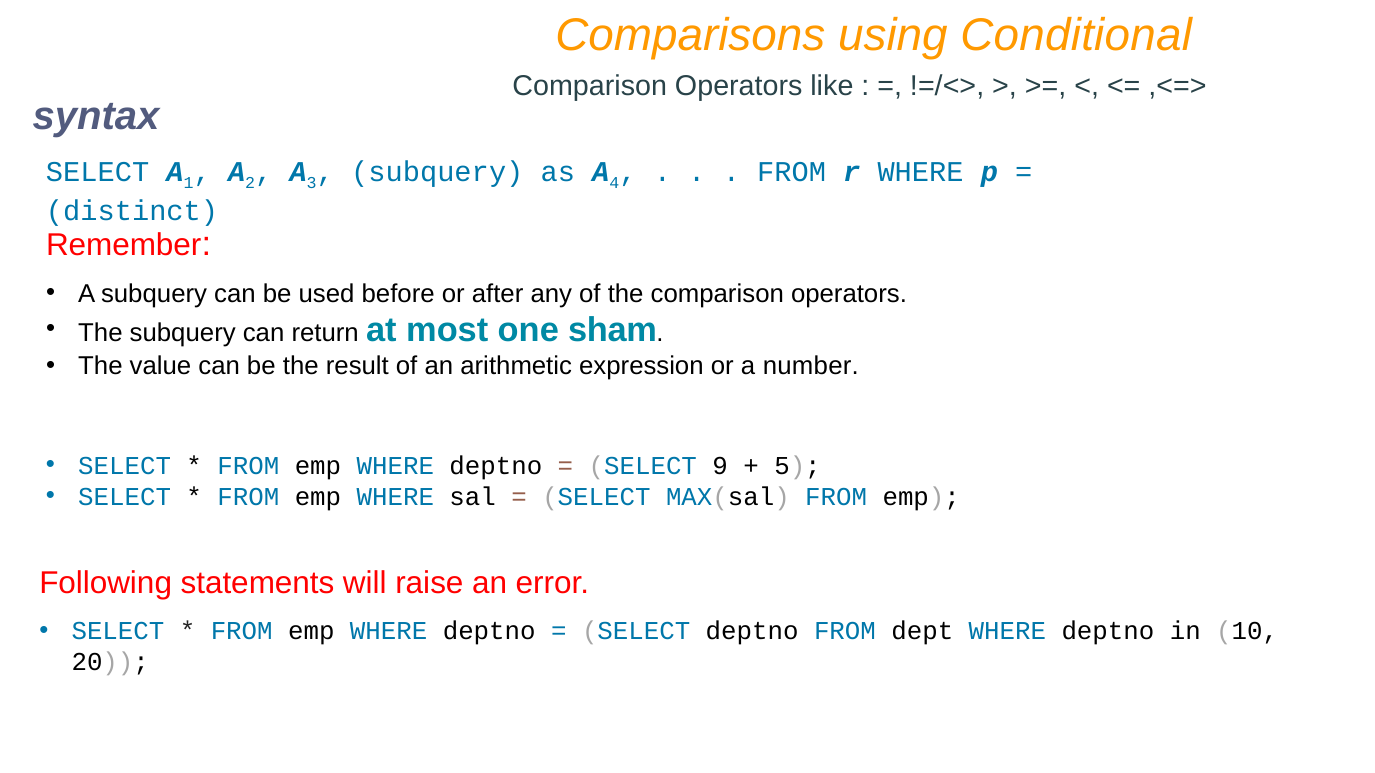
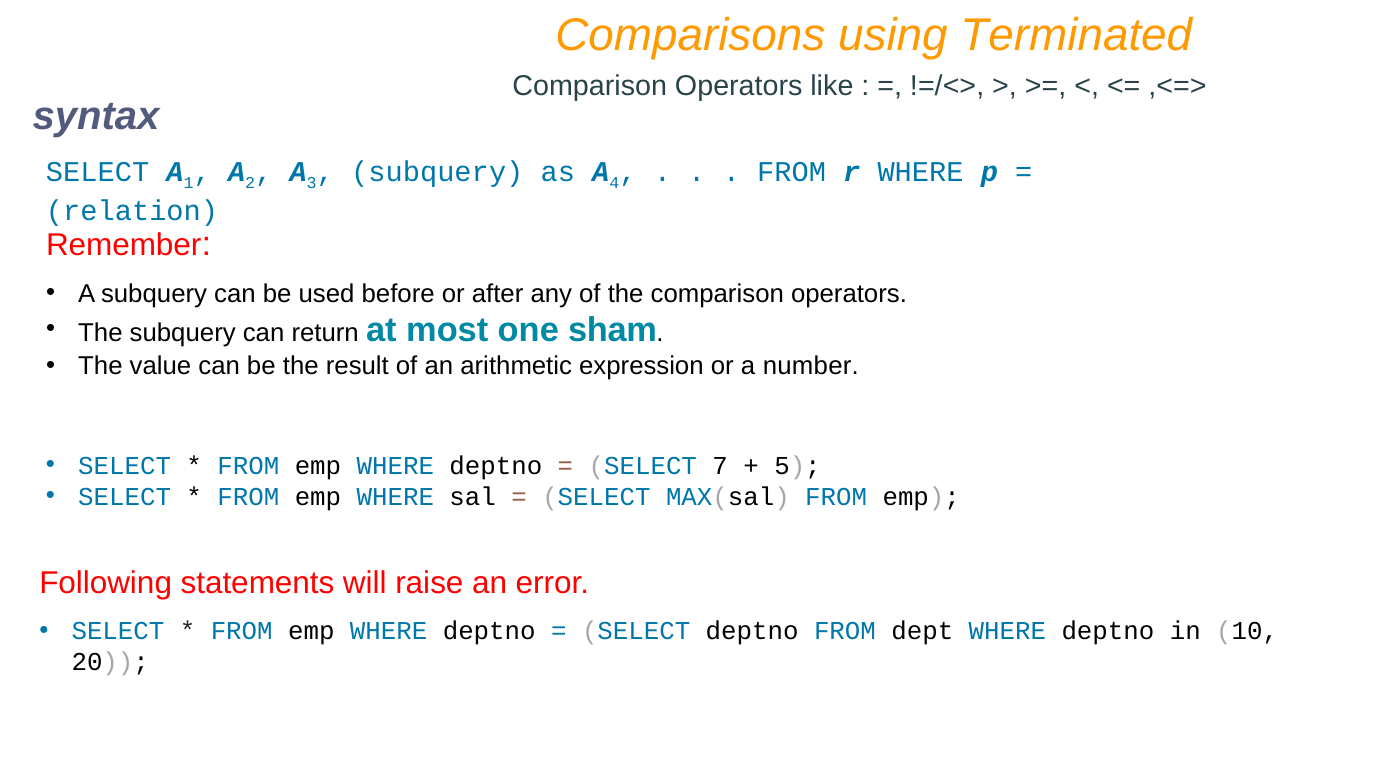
Conditional: Conditional -> Terminated
distinct: distinct -> relation
9: 9 -> 7
